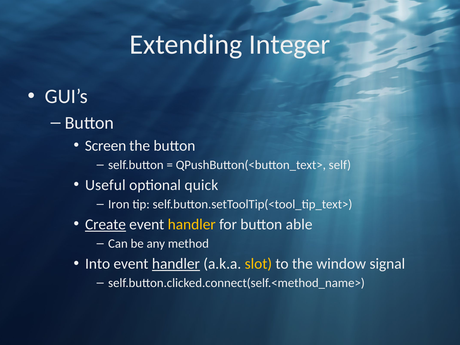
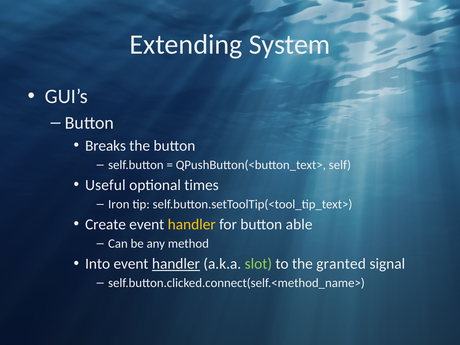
Integer: Integer -> System
Screen: Screen -> Breaks
quick: quick -> times
Create underline: present -> none
slot colour: yellow -> light green
window: window -> granted
